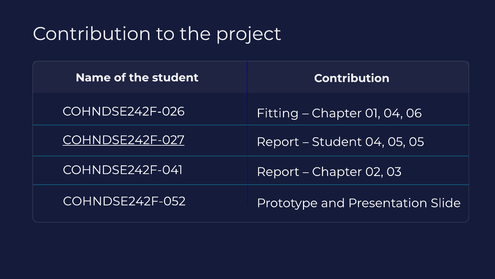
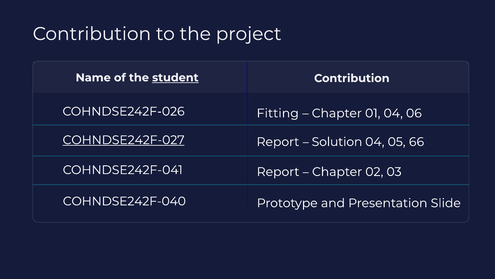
student at (175, 78) underline: none -> present
Student at (337, 142): Student -> Solution
05 05: 05 -> 66
COHNDSE242F-052: COHNDSE242F-052 -> COHNDSE242F-040
